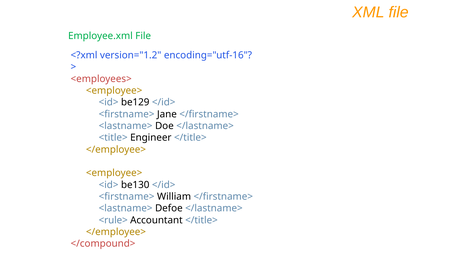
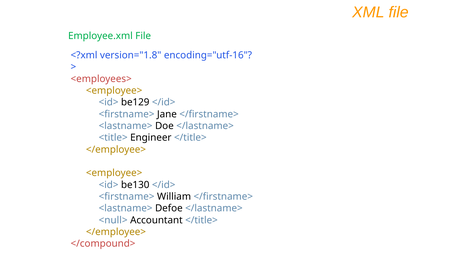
version="1.2: version="1.2 -> version="1.8
<rule>: <rule> -> <null>
